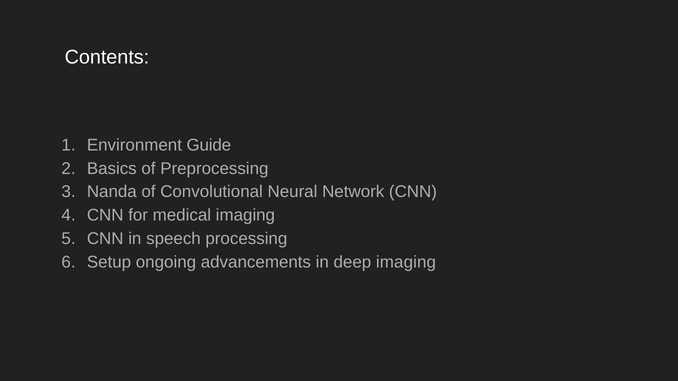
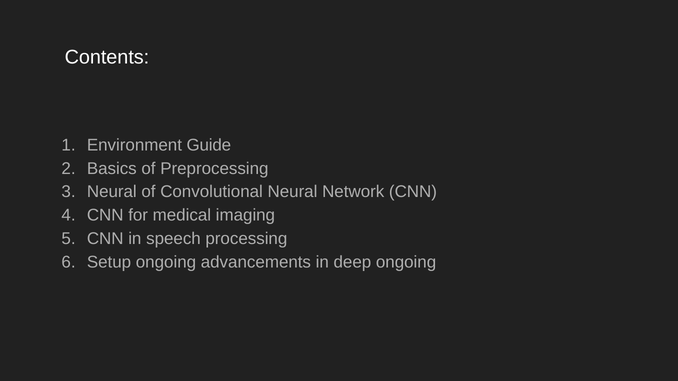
Nanda at (112, 192): Nanda -> Neural
deep imaging: imaging -> ongoing
